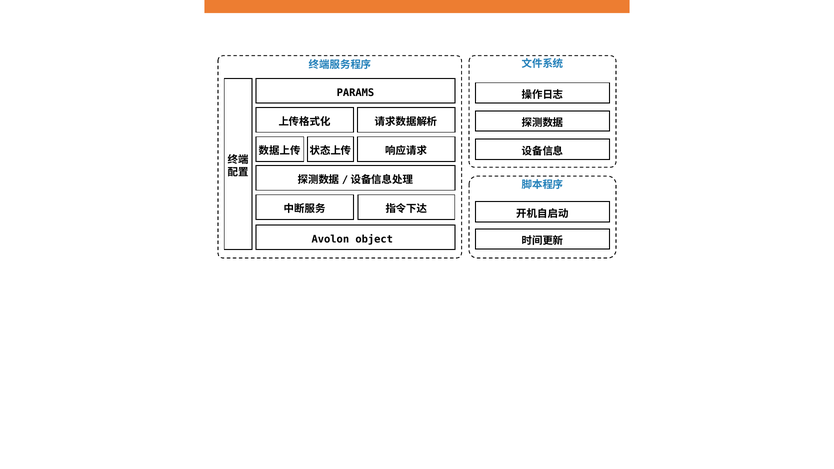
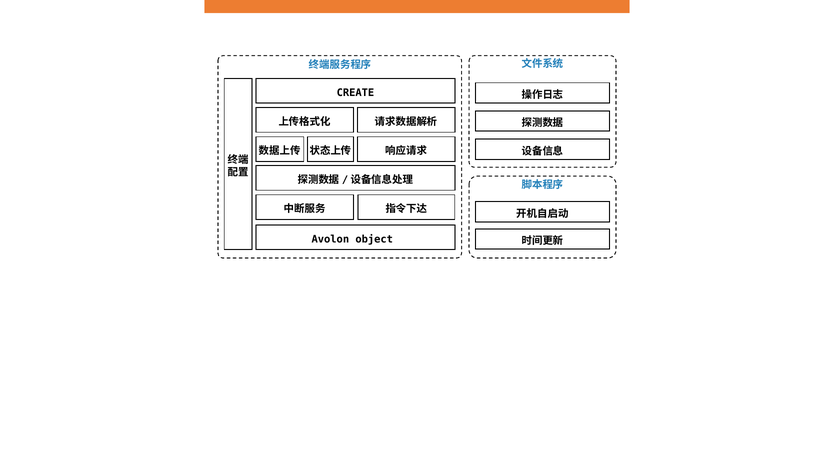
PARAMS: PARAMS -> CREATE
